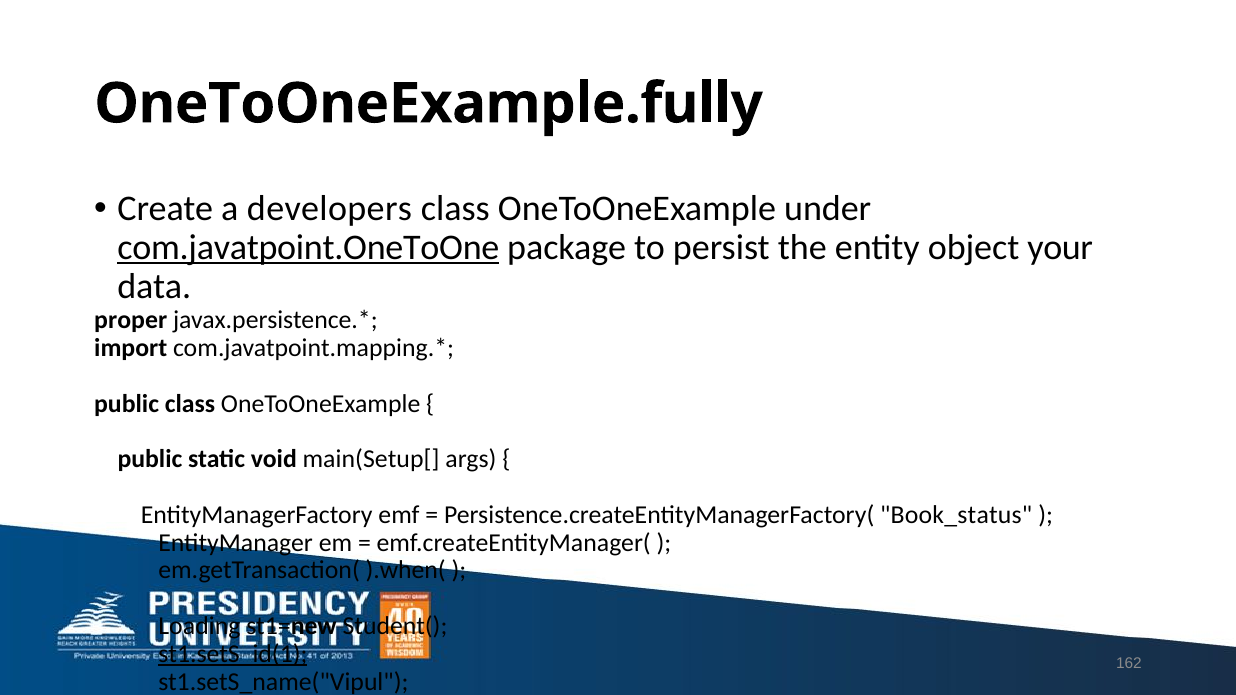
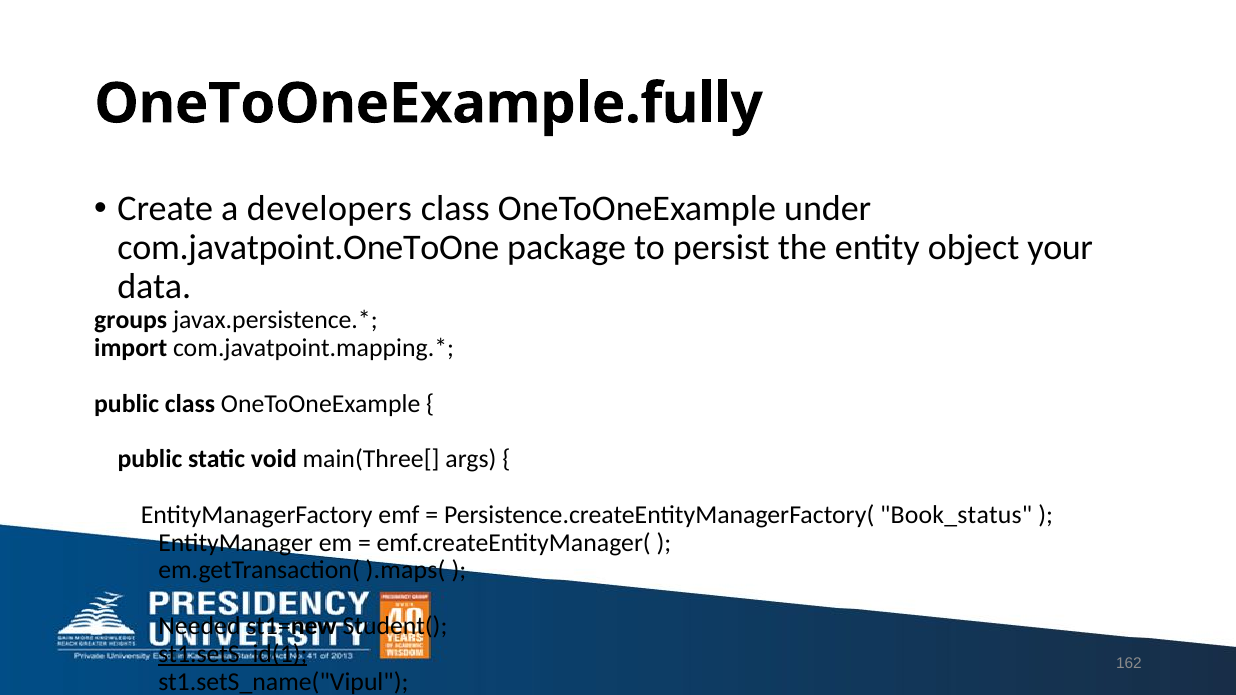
com.javatpoint.OneToOne underline: present -> none
proper: proper -> groups
main(Setup[: main(Setup[ -> main(Three[
).when(: ).when( -> ).maps(
Loading: Loading -> Needed
